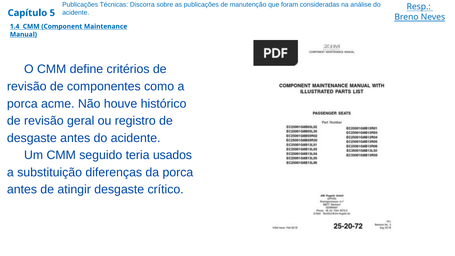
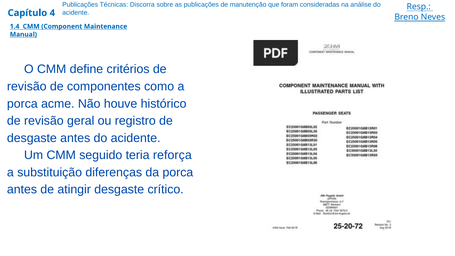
5: 5 -> 4
usados: usados -> reforça
